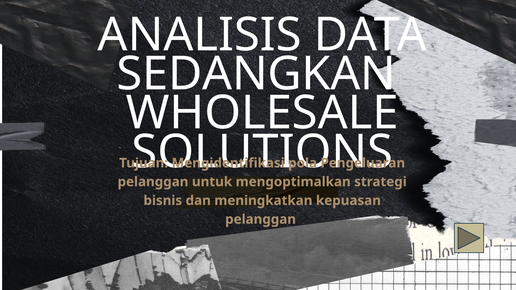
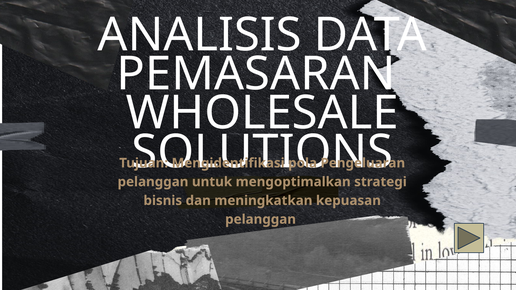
SEDANGKAN: SEDANGKAN -> PEMASARAN
